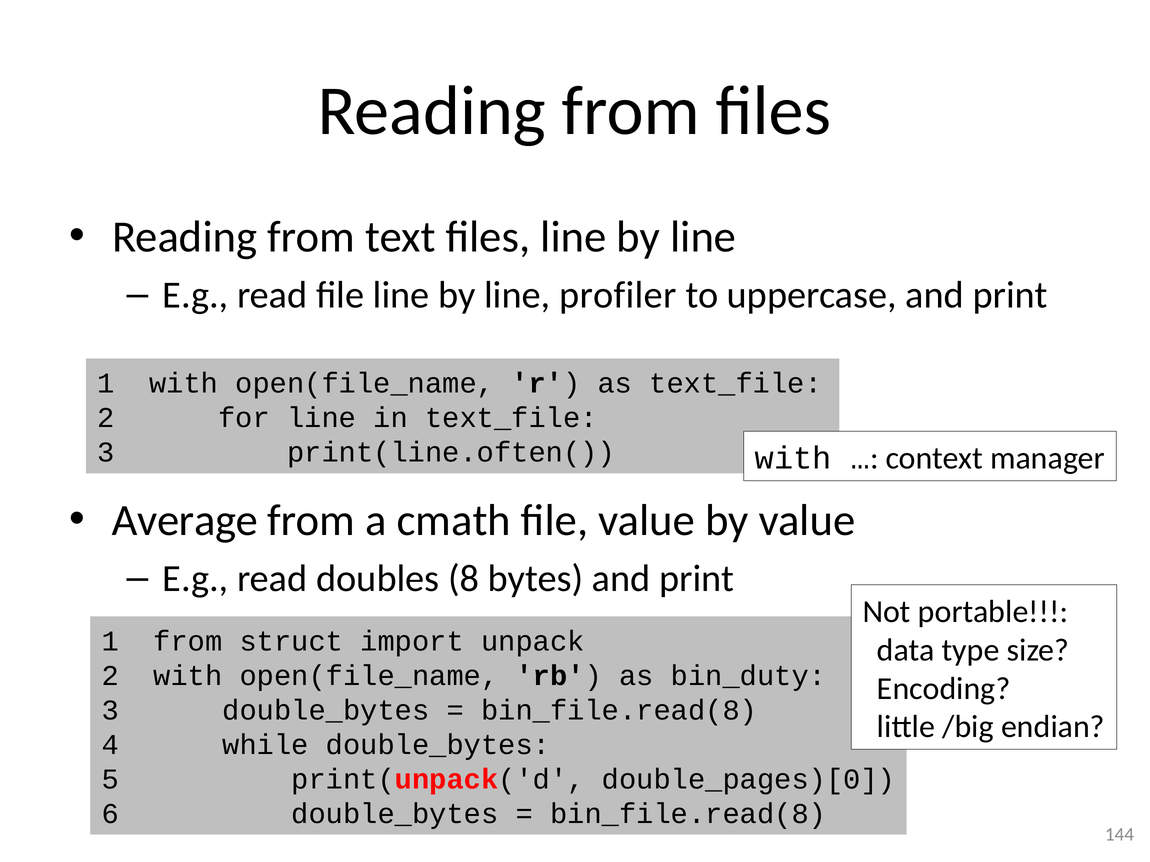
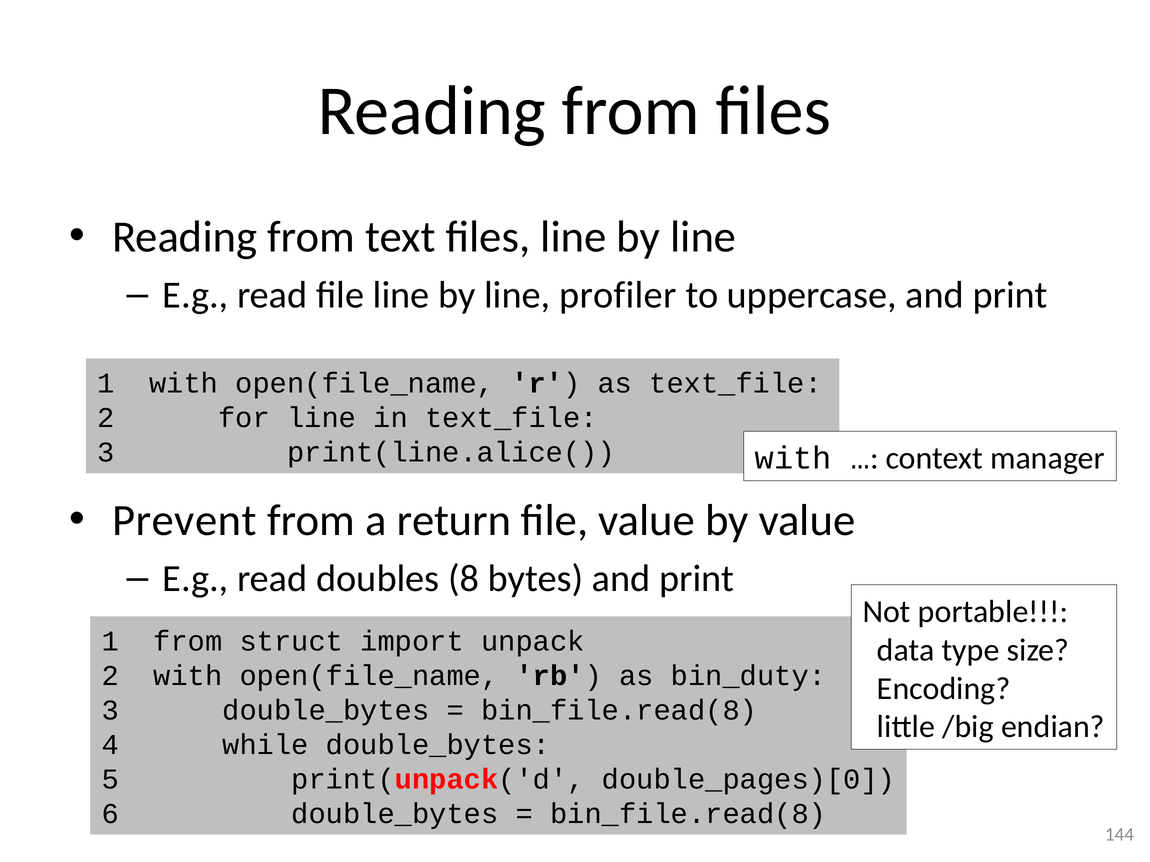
print(line.often(: print(line.often( -> print(line.alice(
Average: Average -> Prevent
cmath: cmath -> return
